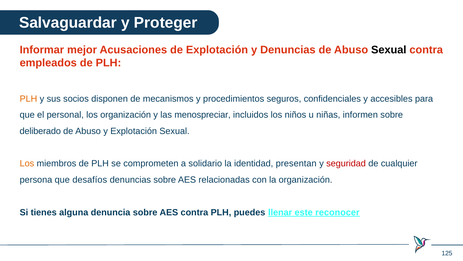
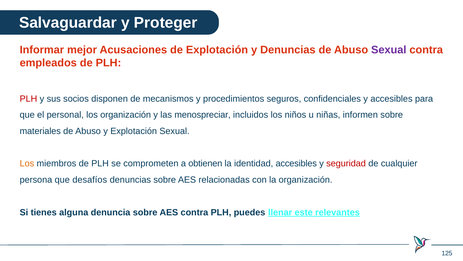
Sexual at (389, 50) colour: black -> purple
PLH at (28, 99) colour: orange -> red
deliberado: deliberado -> materiales
solidario: solidario -> obtienen
identidad presentan: presentan -> accesibles
reconocer: reconocer -> relevantes
